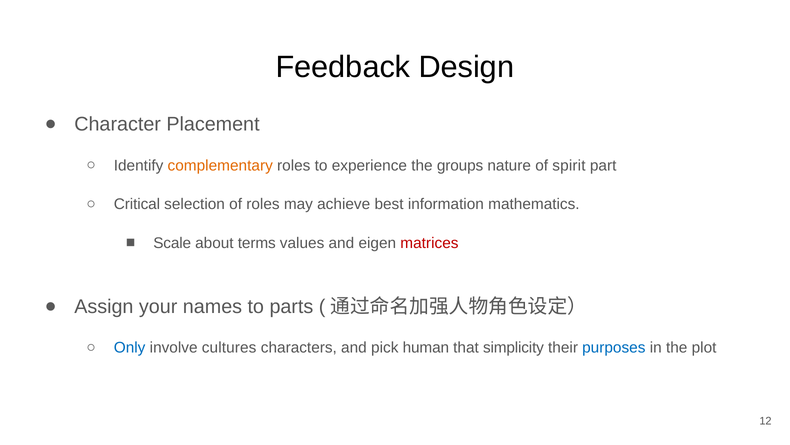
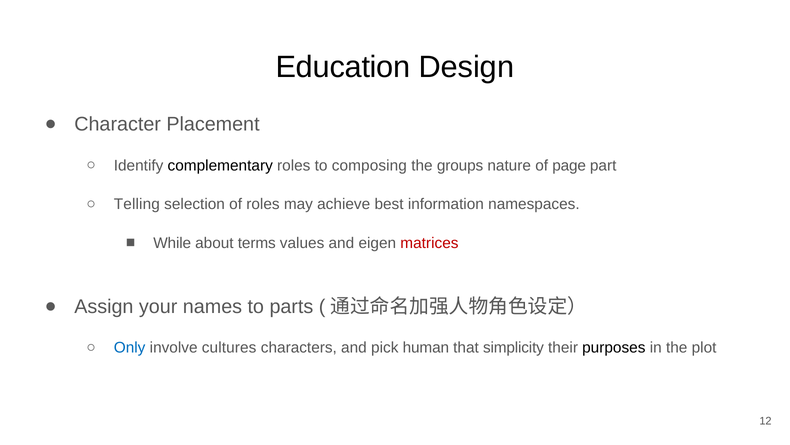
Feedback: Feedback -> Education
complementary colour: orange -> black
experience: experience -> composing
spirit: spirit -> page
Critical: Critical -> Telling
mathematics: mathematics -> namespaces
Scale: Scale -> While
purposes colour: blue -> black
